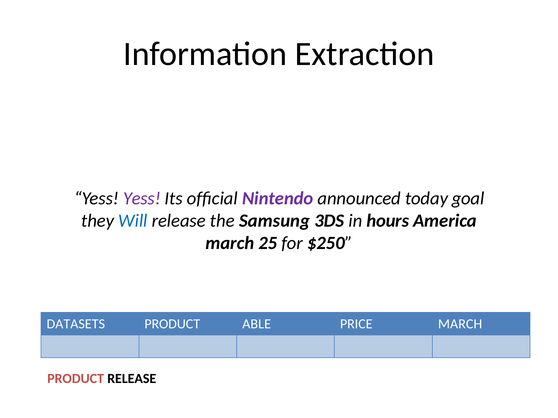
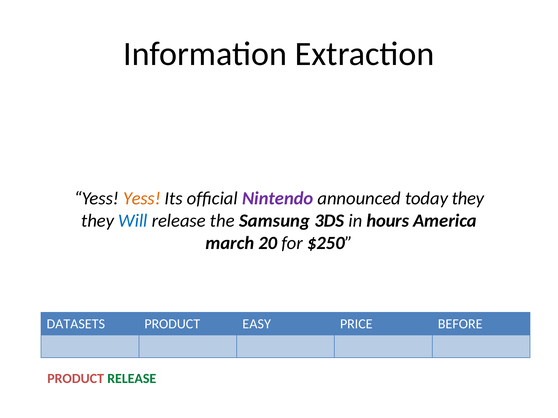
Yess at (142, 199) colour: purple -> orange
today goal: goal -> they
25: 25 -> 20
ABLE: ABLE -> EASY
PRICE MARCH: MARCH -> BEFORE
RELEASE at (132, 379) colour: black -> green
